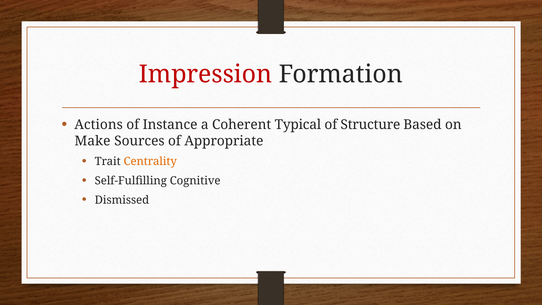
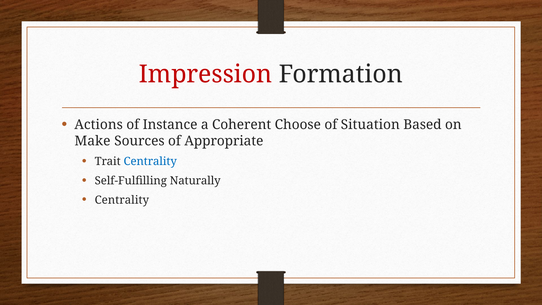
Typical: Typical -> Choose
Structure: Structure -> Situation
Centrality at (150, 161) colour: orange -> blue
Cognitive: Cognitive -> Naturally
Dismissed at (122, 200): Dismissed -> Centrality
